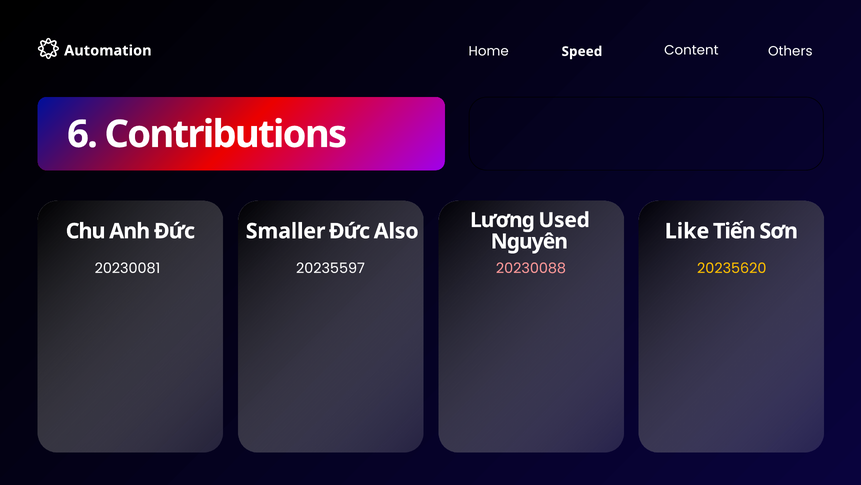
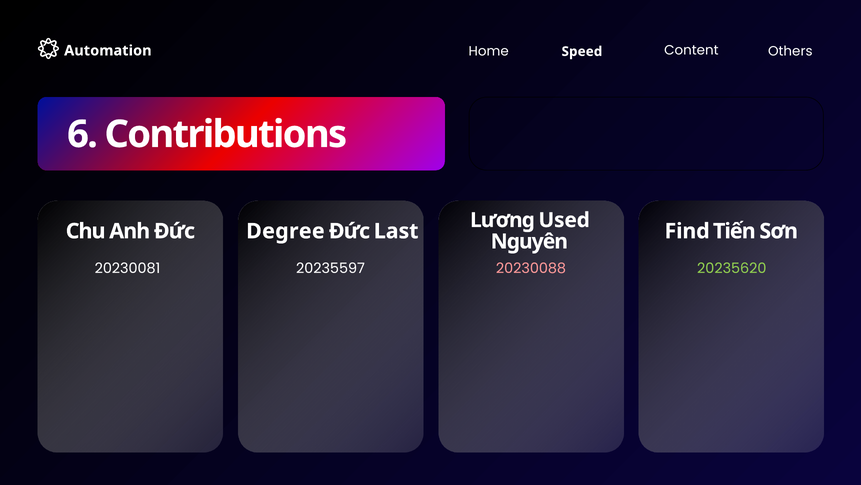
Smaller: Smaller -> Degree
Also: Also -> Last
Like: Like -> Find
20235620 colour: yellow -> light green
